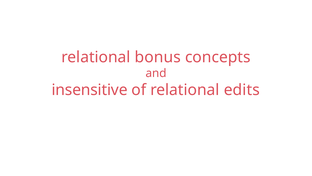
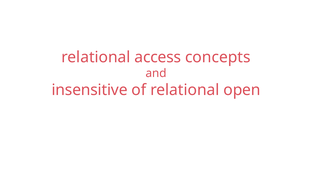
bonus: bonus -> access
edits: edits -> open
